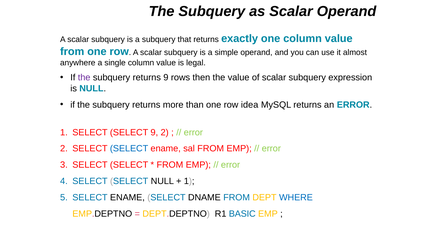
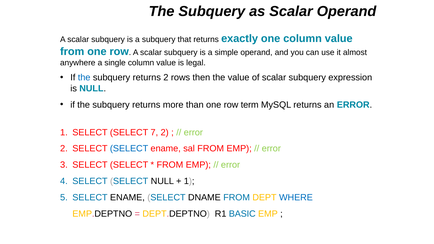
the at (84, 78) colour: purple -> blue
returns 9: 9 -> 2
idea: idea -> term
SELECT 9: 9 -> 7
